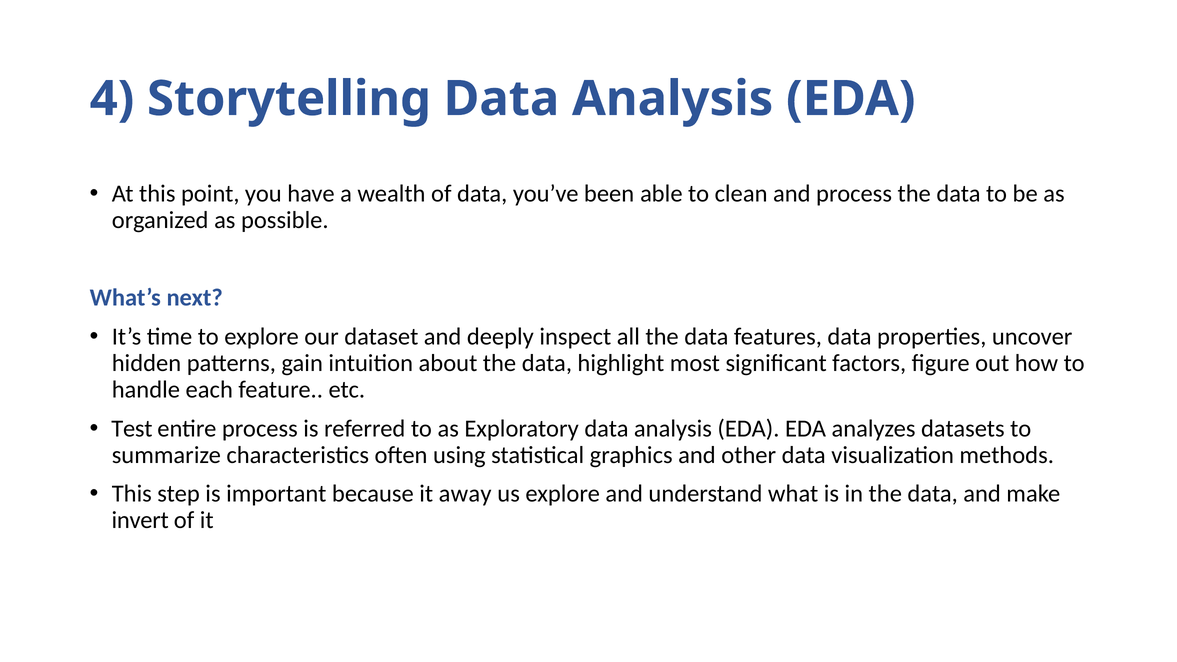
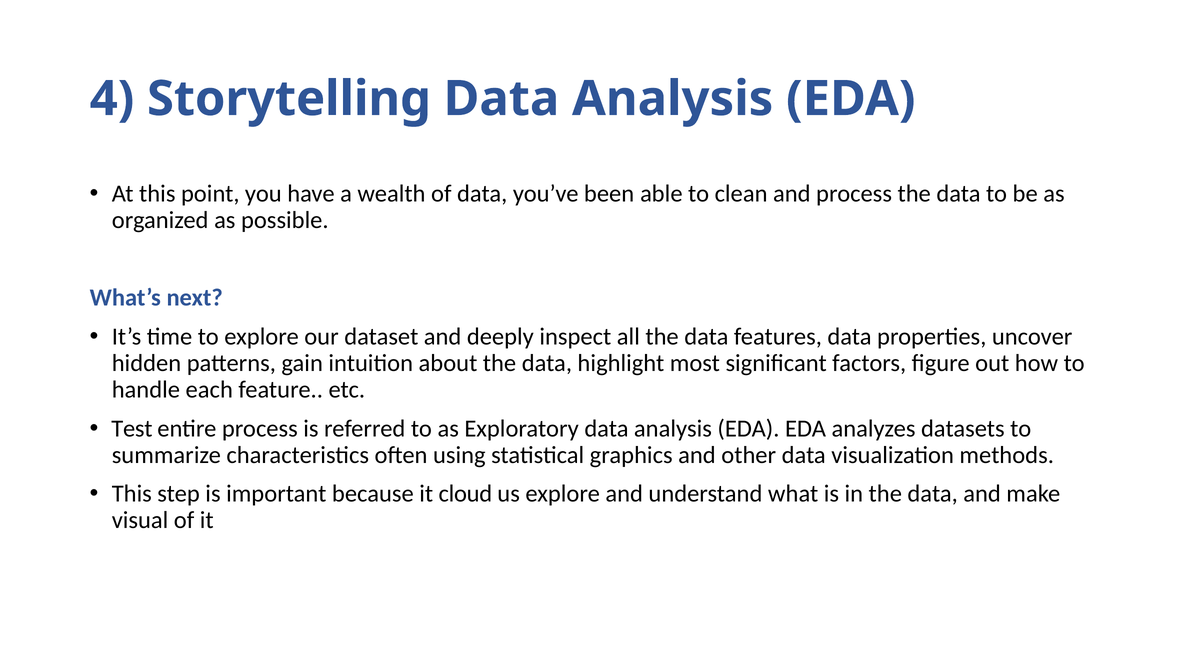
away: away -> cloud
invert: invert -> visual
